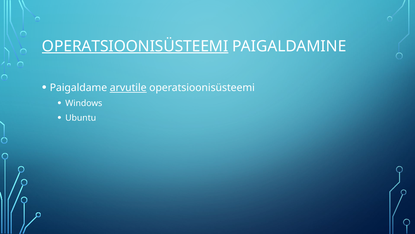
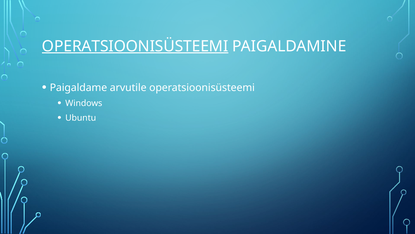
arvutile underline: present -> none
